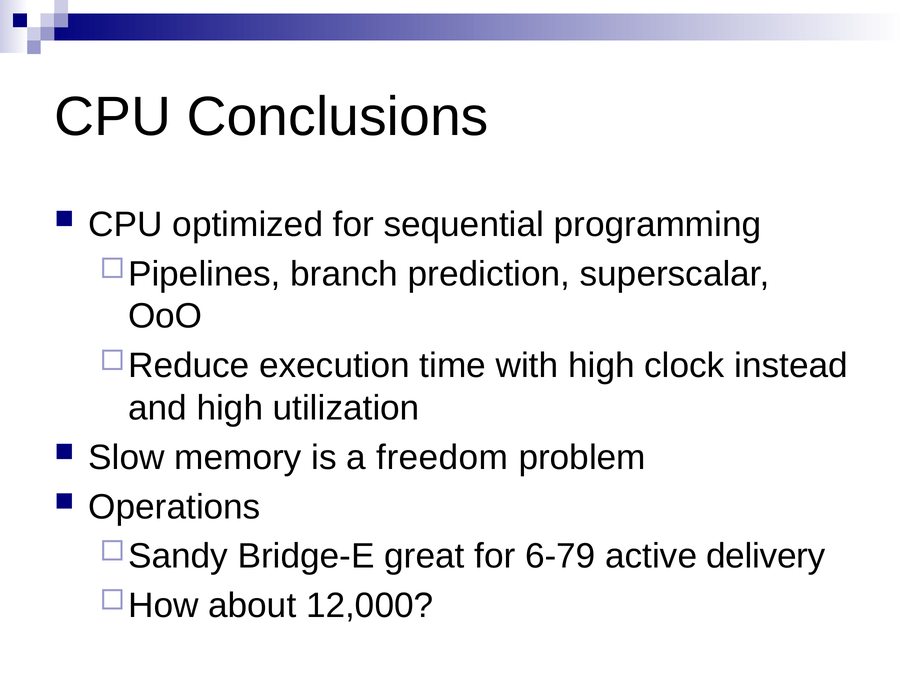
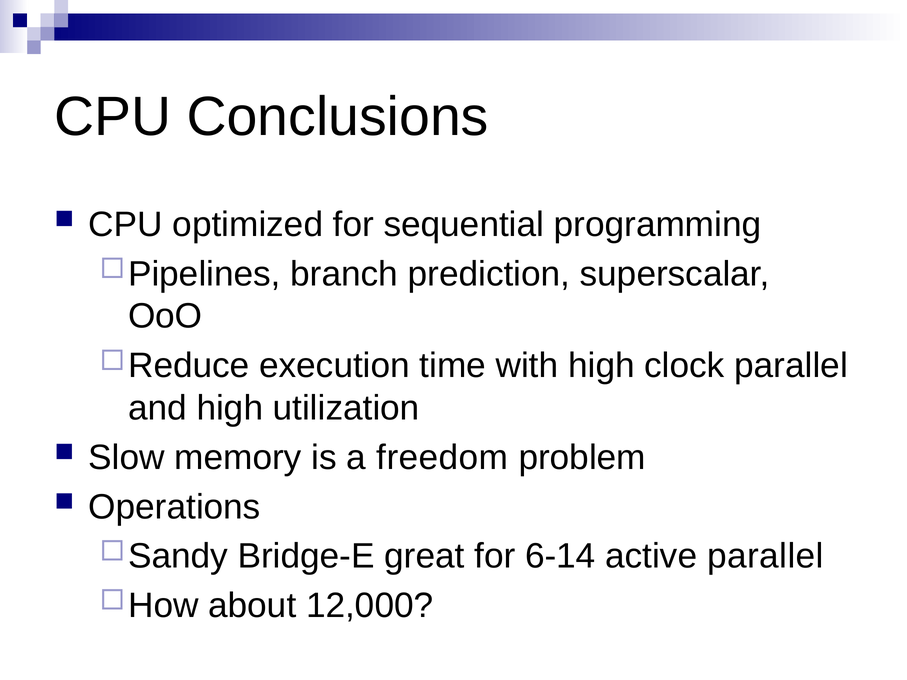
clock instead: instead -> parallel
6-79: 6-79 -> 6-14
active delivery: delivery -> parallel
